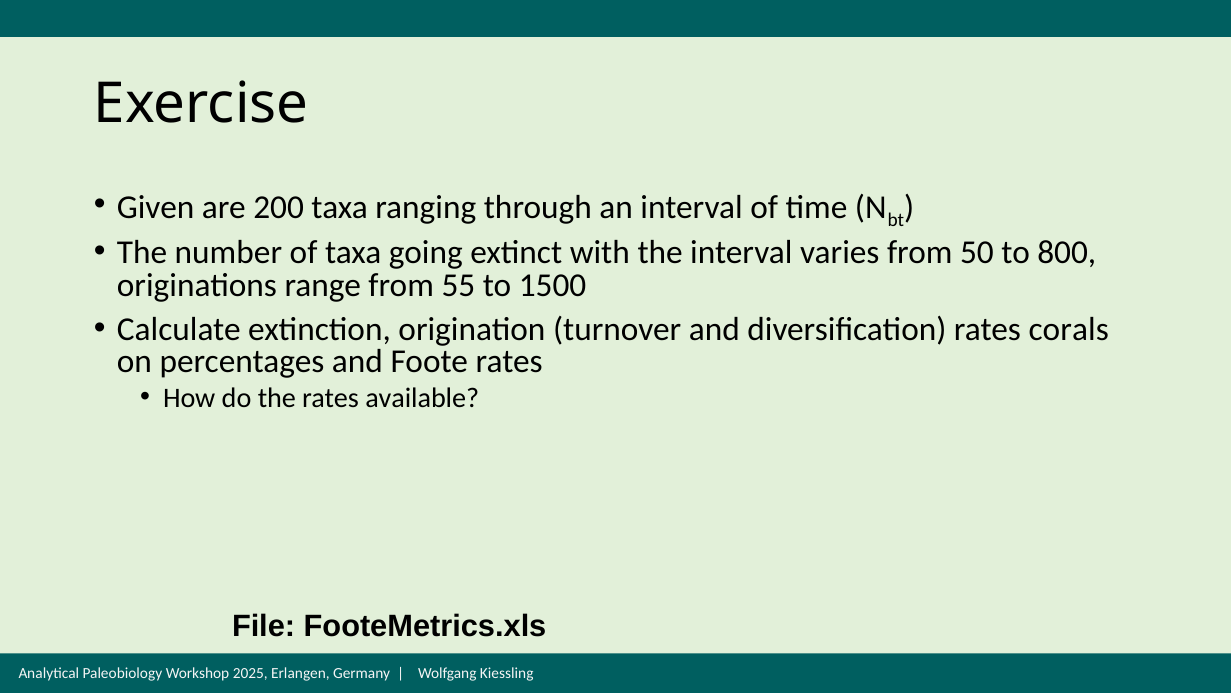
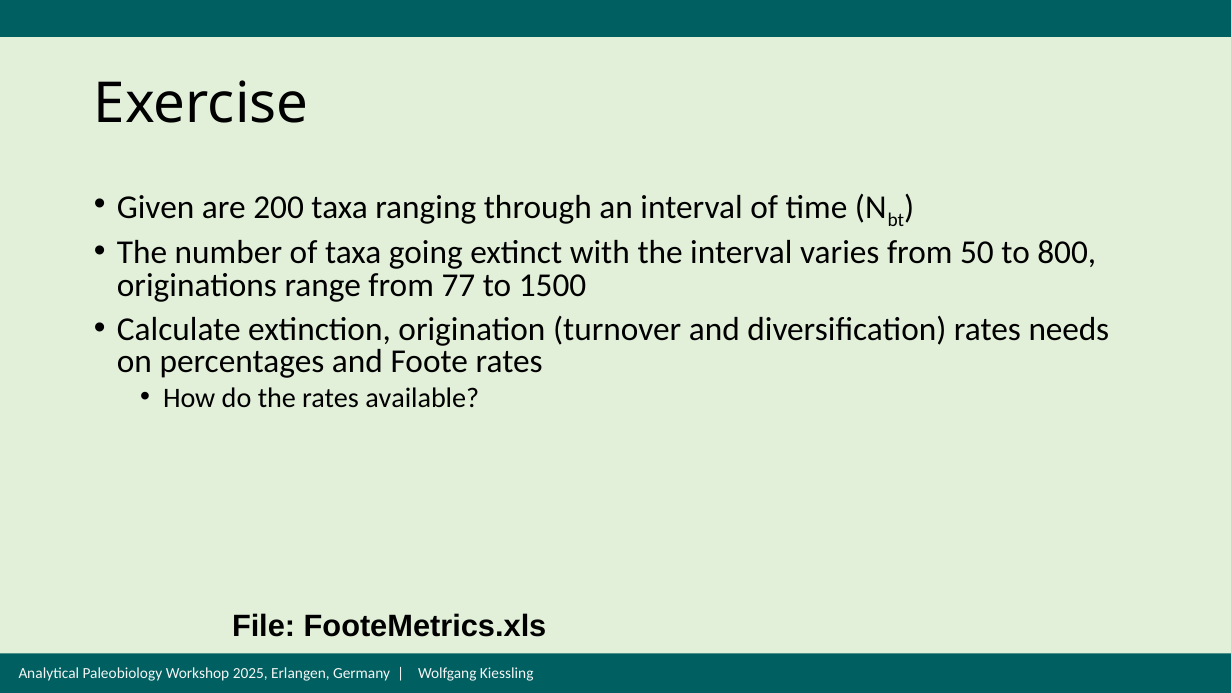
55: 55 -> 77
corals: corals -> needs
